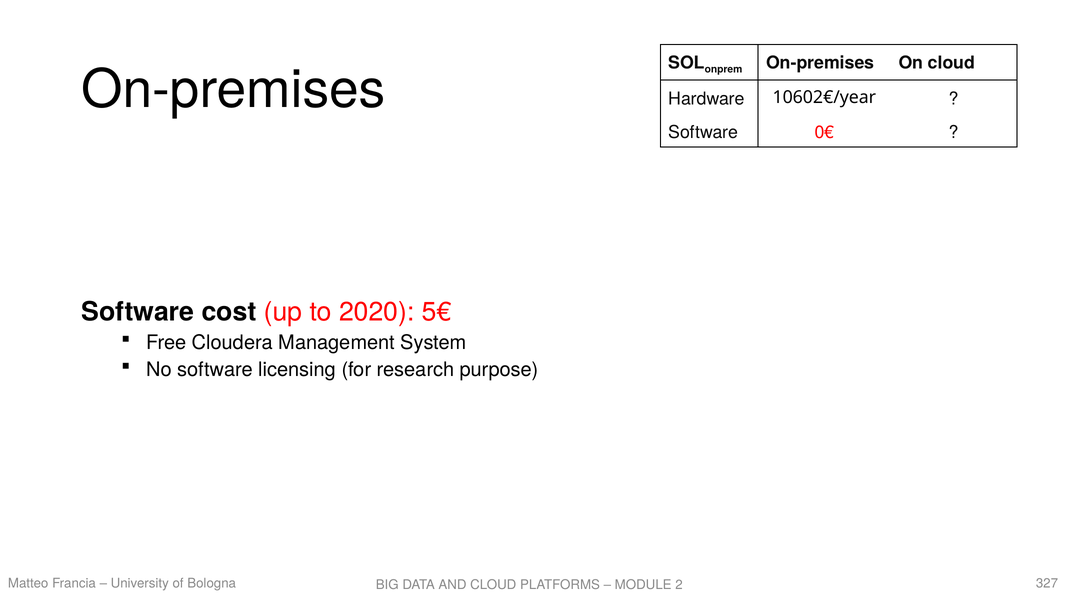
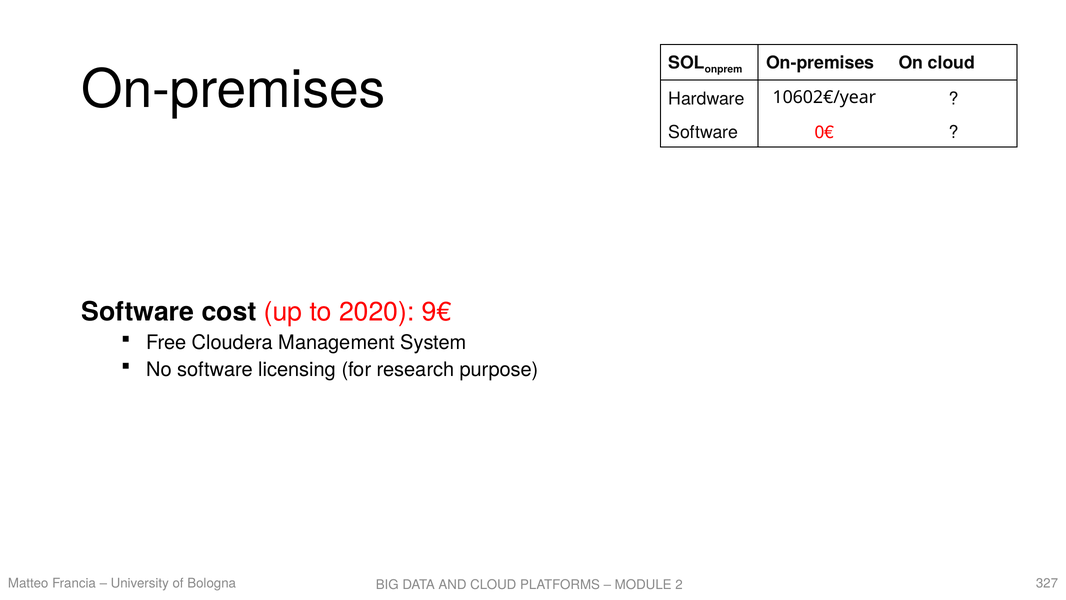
5€: 5€ -> 9€
